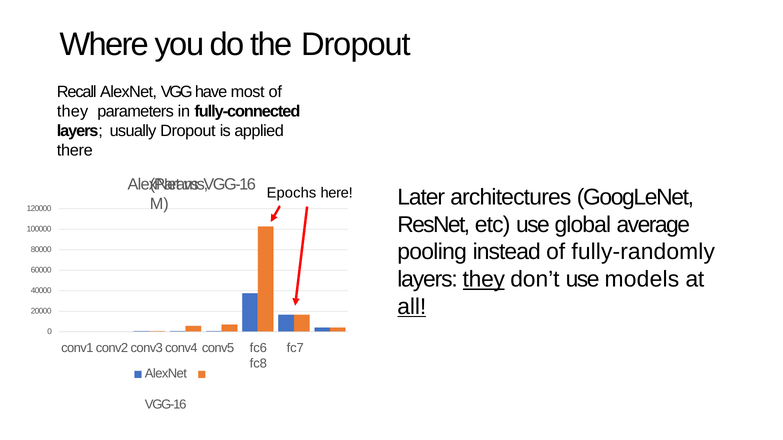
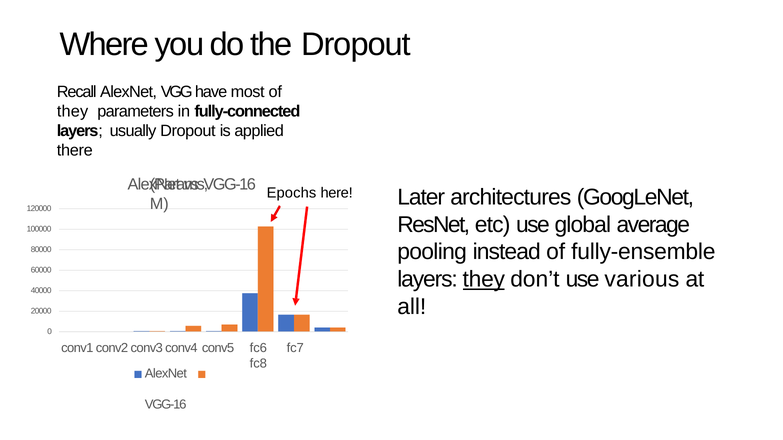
fully-randomly: fully-randomly -> fully-ensemble
models: models -> various
all underline: present -> none
